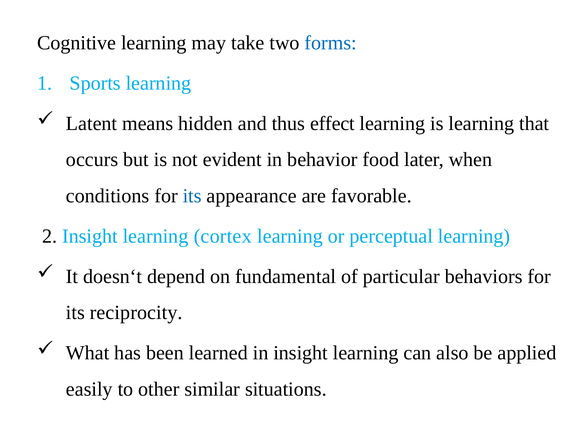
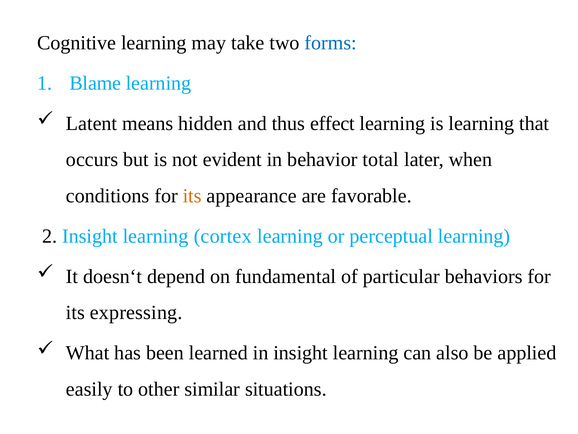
Sports: Sports -> Blame
food: food -> total
its at (192, 196) colour: blue -> orange
reciprocity: reciprocity -> expressing
